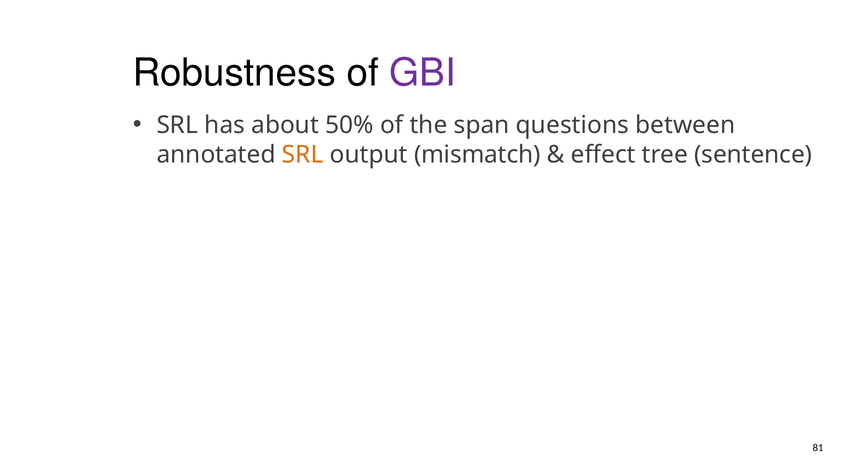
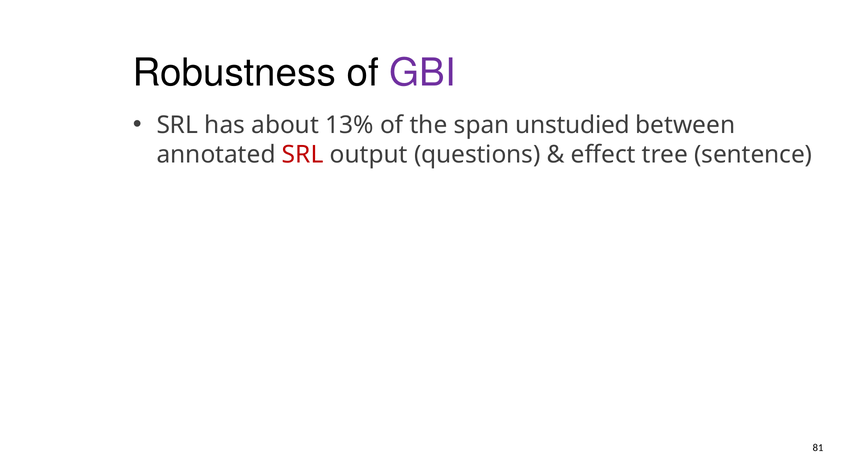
50%: 50% -> 13%
questions: questions -> unstudied
SRL at (303, 154) colour: orange -> red
mismatch: mismatch -> questions
